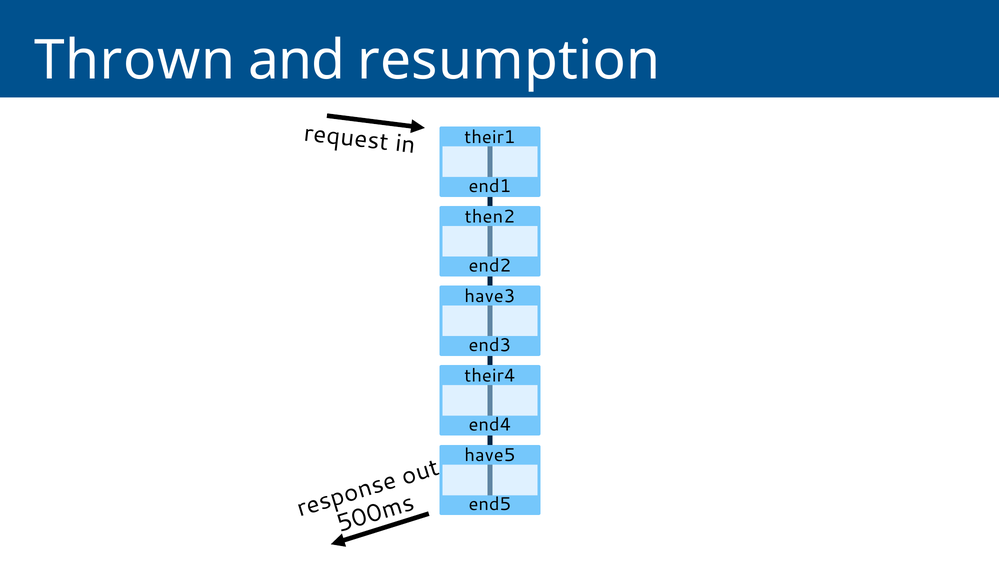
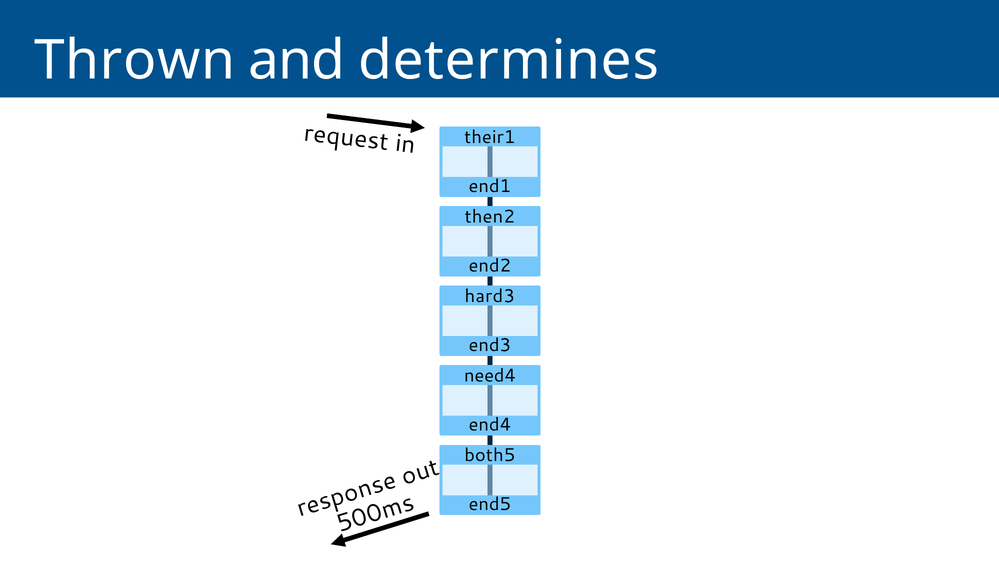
resumption: resumption -> determines
have3: have3 -> hard3
their4: their4 -> need4
have5: have5 -> both5
